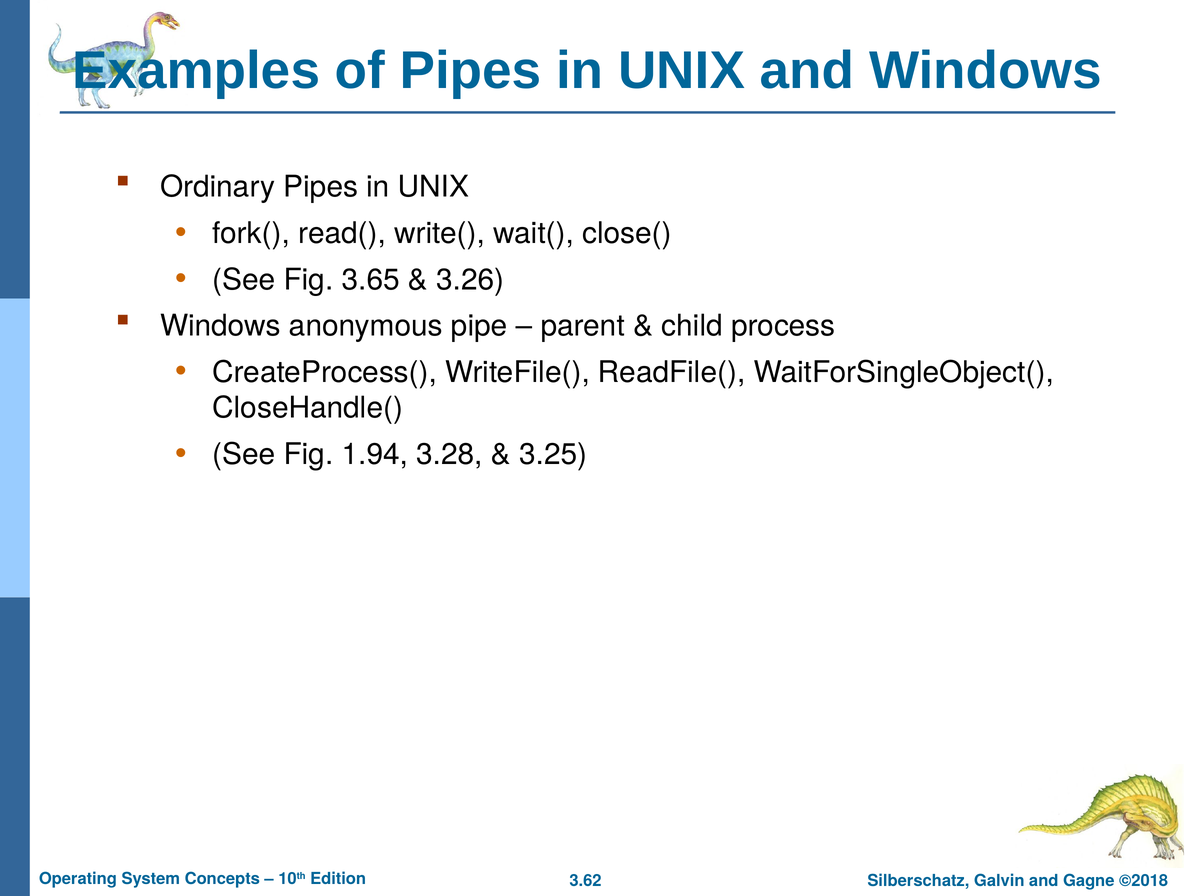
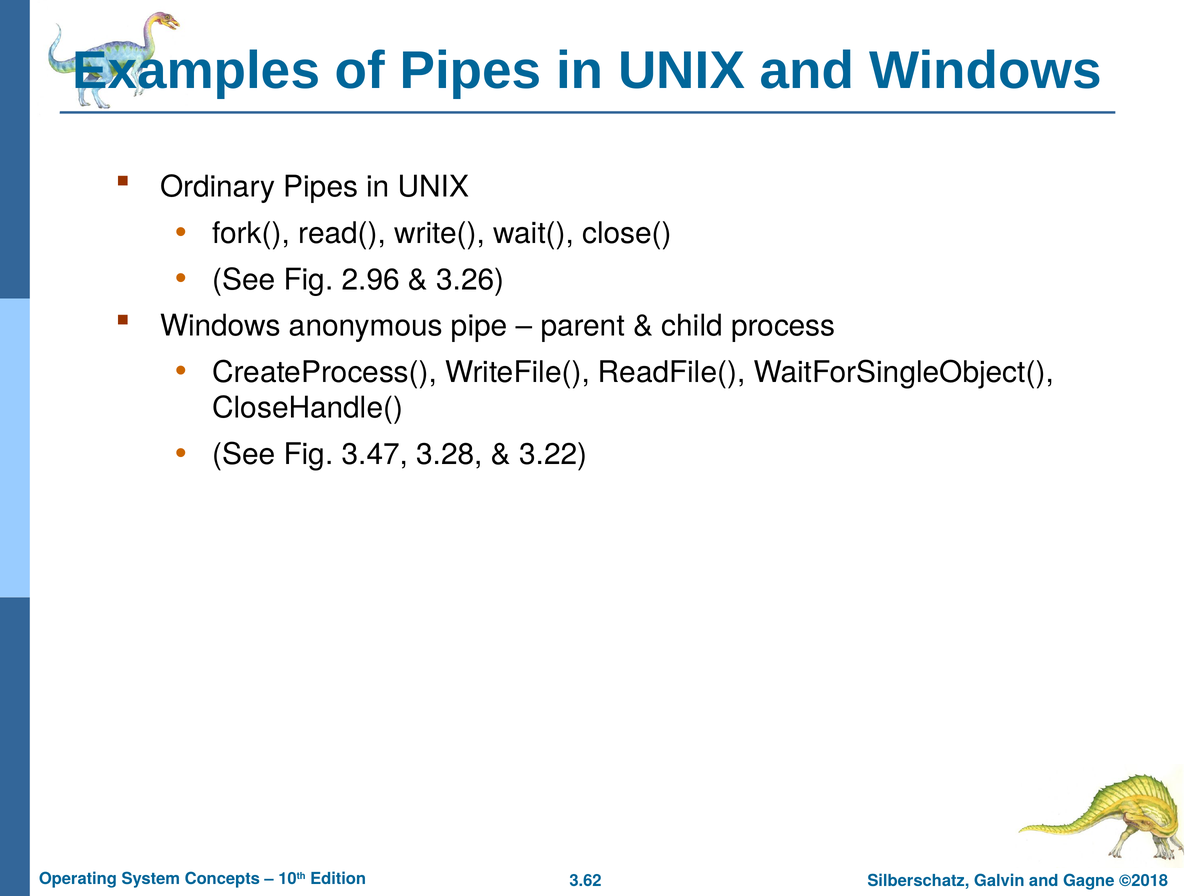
3.65: 3.65 -> 2.96
1.94: 1.94 -> 3.47
3.25: 3.25 -> 3.22
